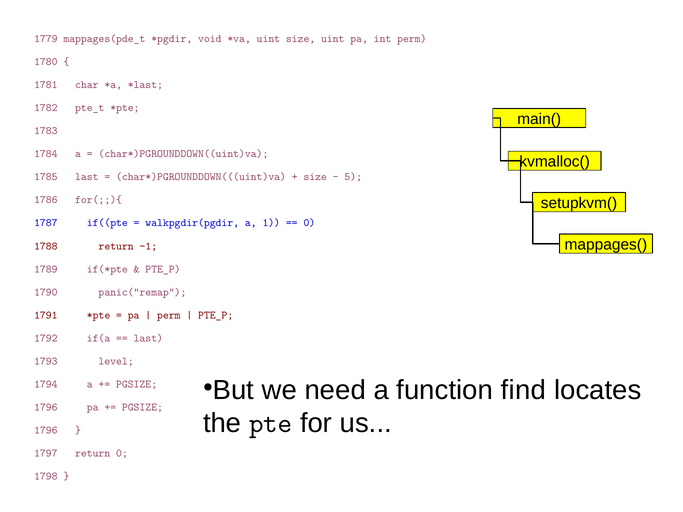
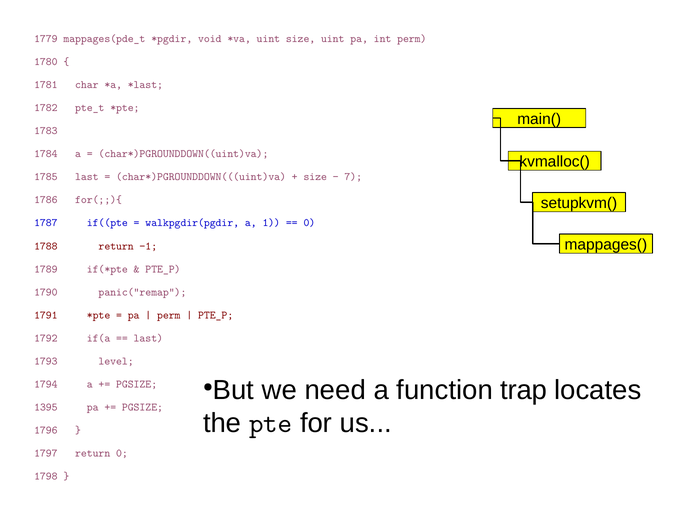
5: 5 -> 7
find: find -> trap
1796 at (46, 407): 1796 -> 1395
